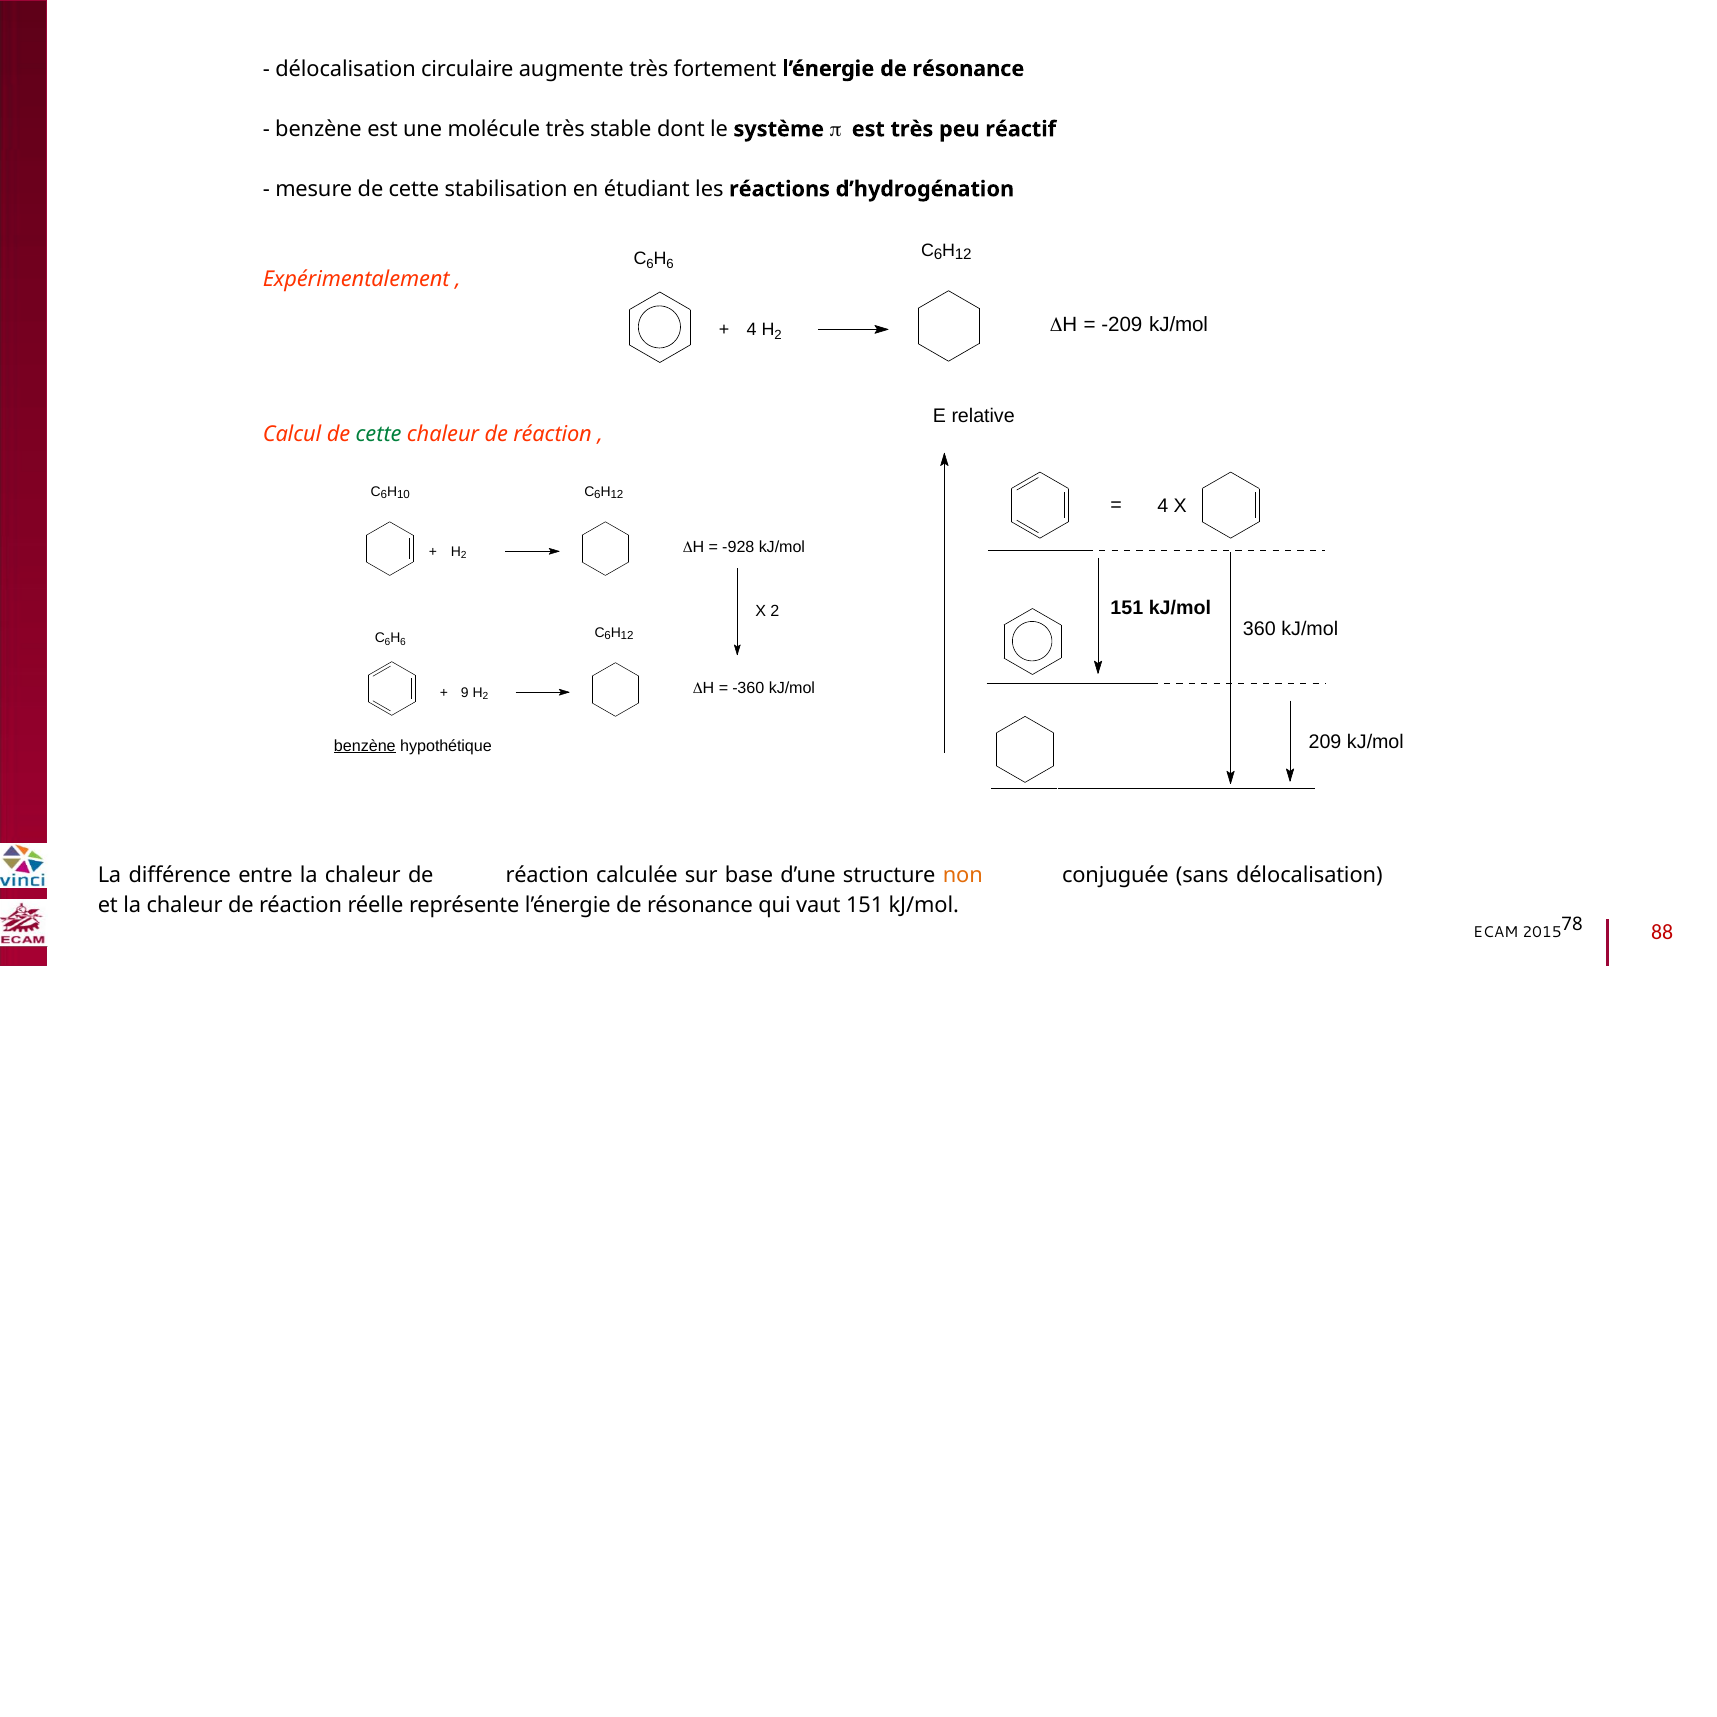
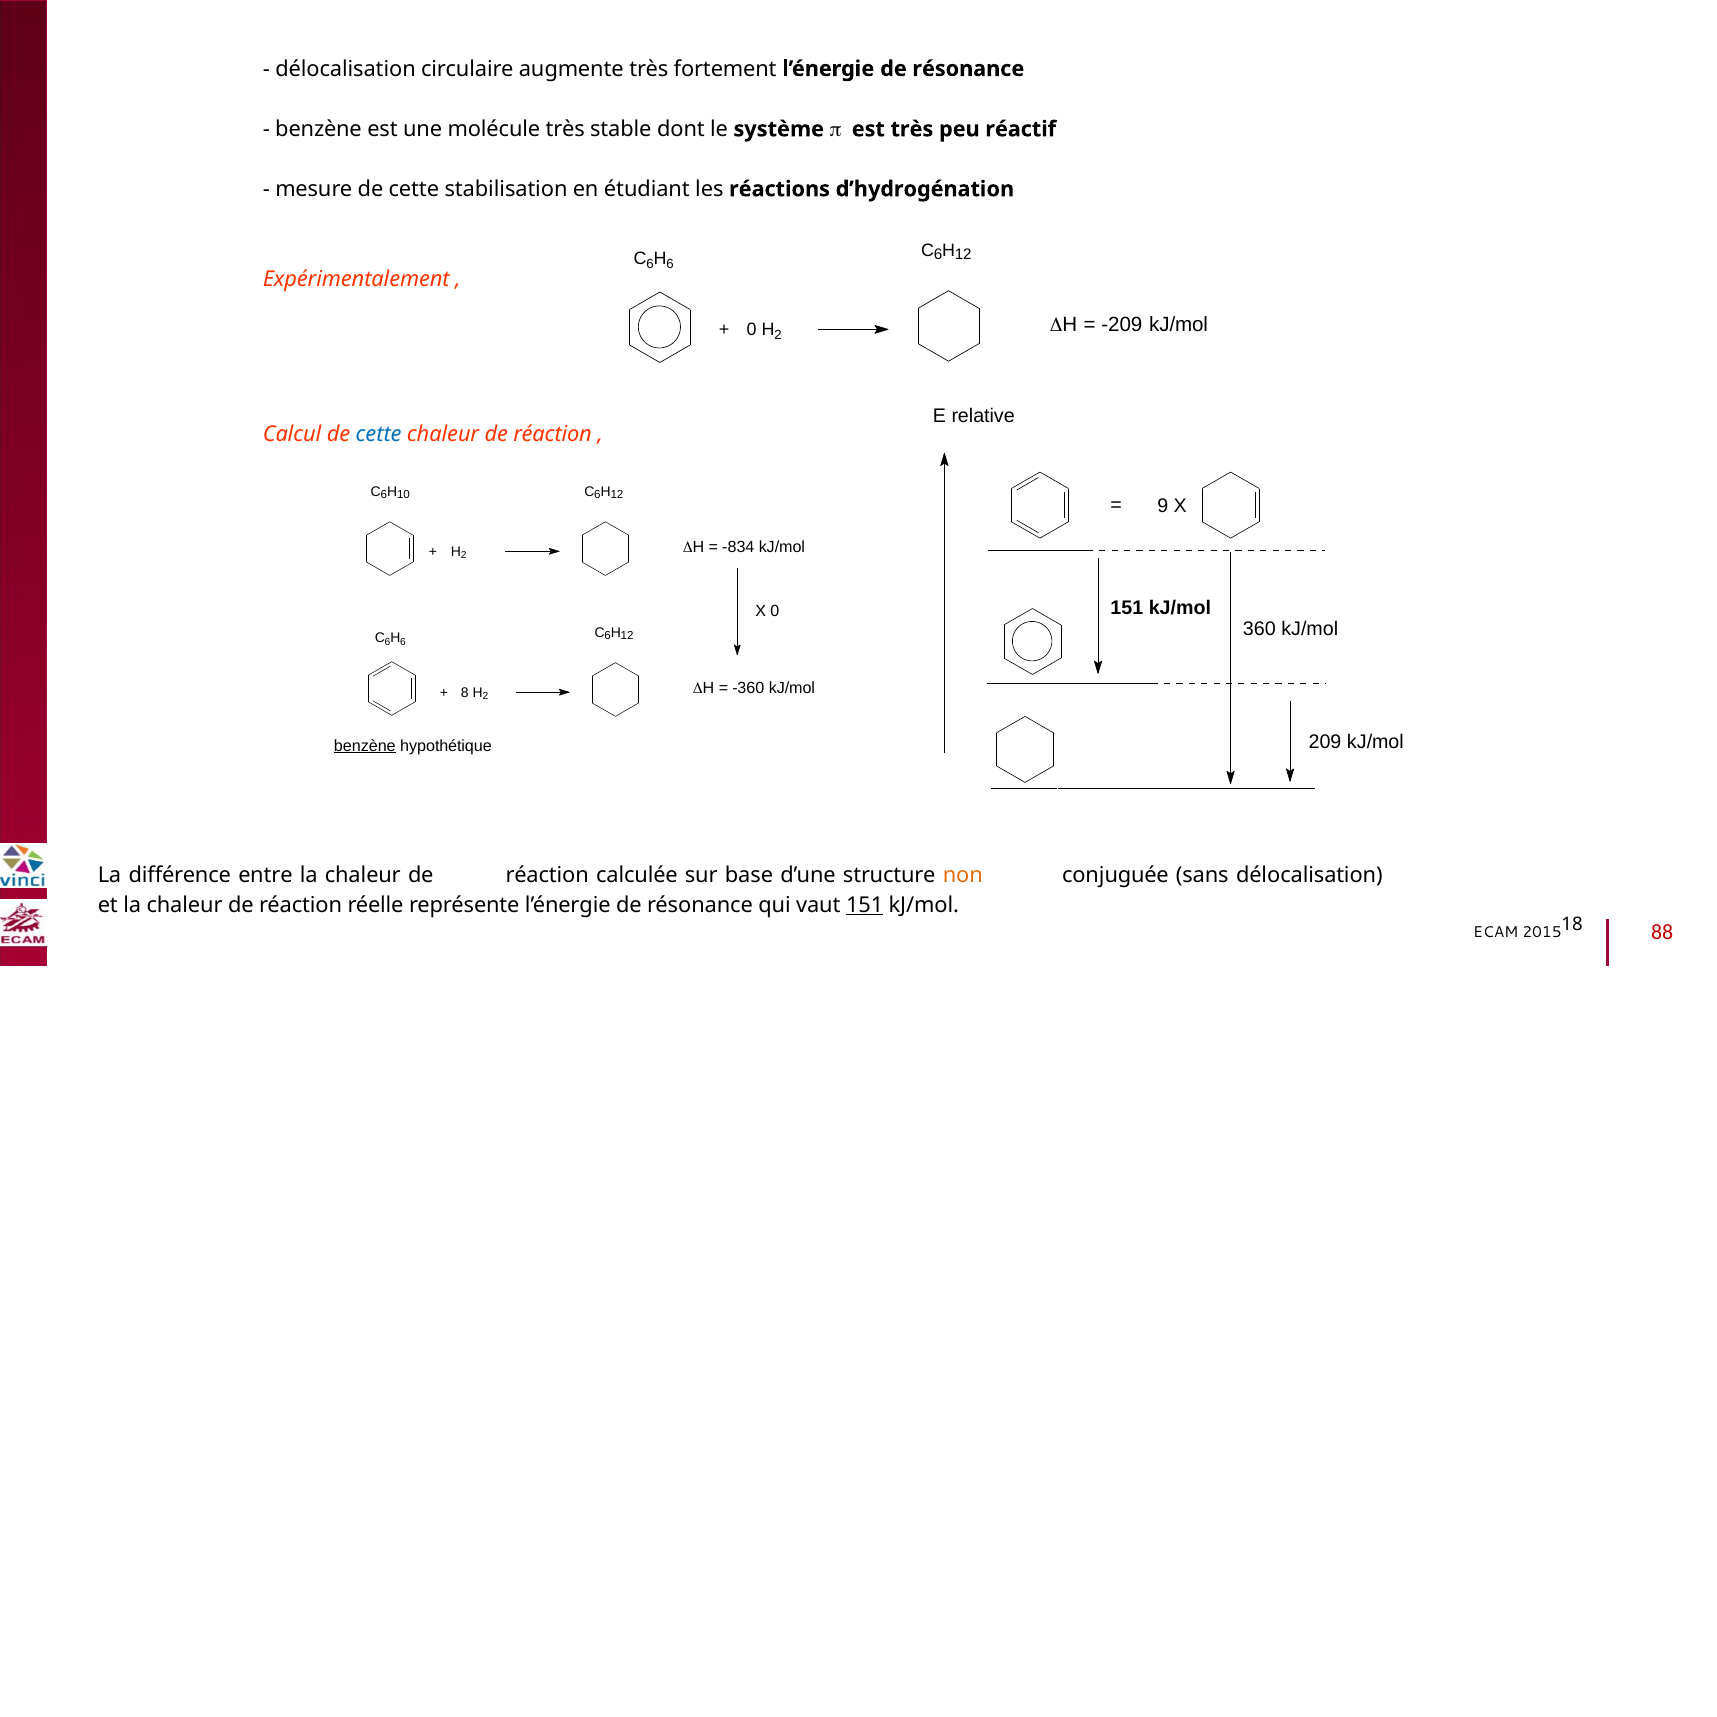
4 at (752, 330): 4 -> 0
cette at (379, 434) colour: green -> blue
4 at (1163, 506): 4 -> 9
-928: -928 -> -834
X 2: 2 -> 0
9: 9 -> 8
151 at (865, 905) underline: none -> present
78: 78 -> 18
